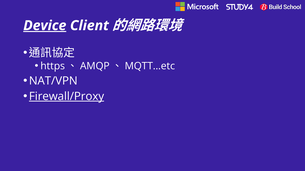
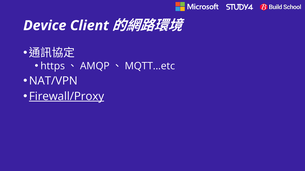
Device underline: present -> none
